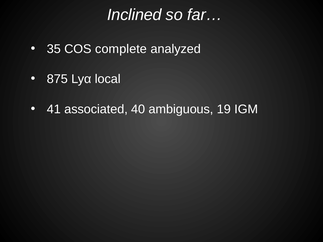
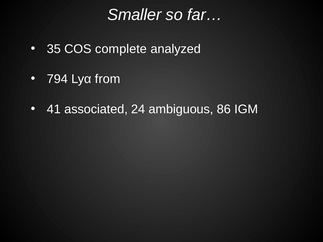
Inclined: Inclined -> Smaller
875: 875 -> 794
local: local -> from
40: 40 -> 24
19: 19 -> 86
